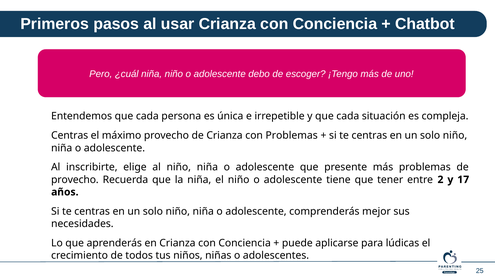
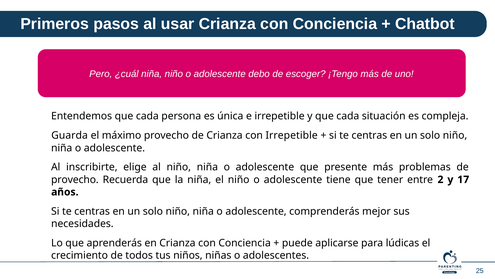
Centras at (70, 135): Centras -> Guarda
con Problemas: Problemas -> Irrepetible
